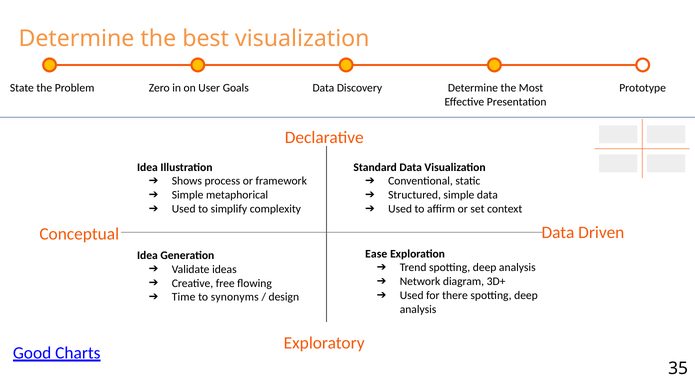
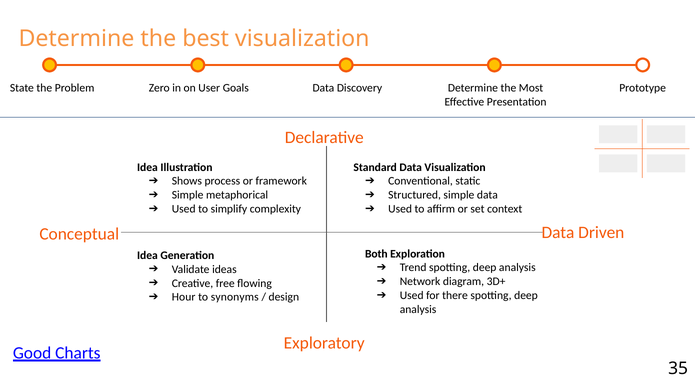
Ease: Ease -> Both
Time: Time -> Hour
